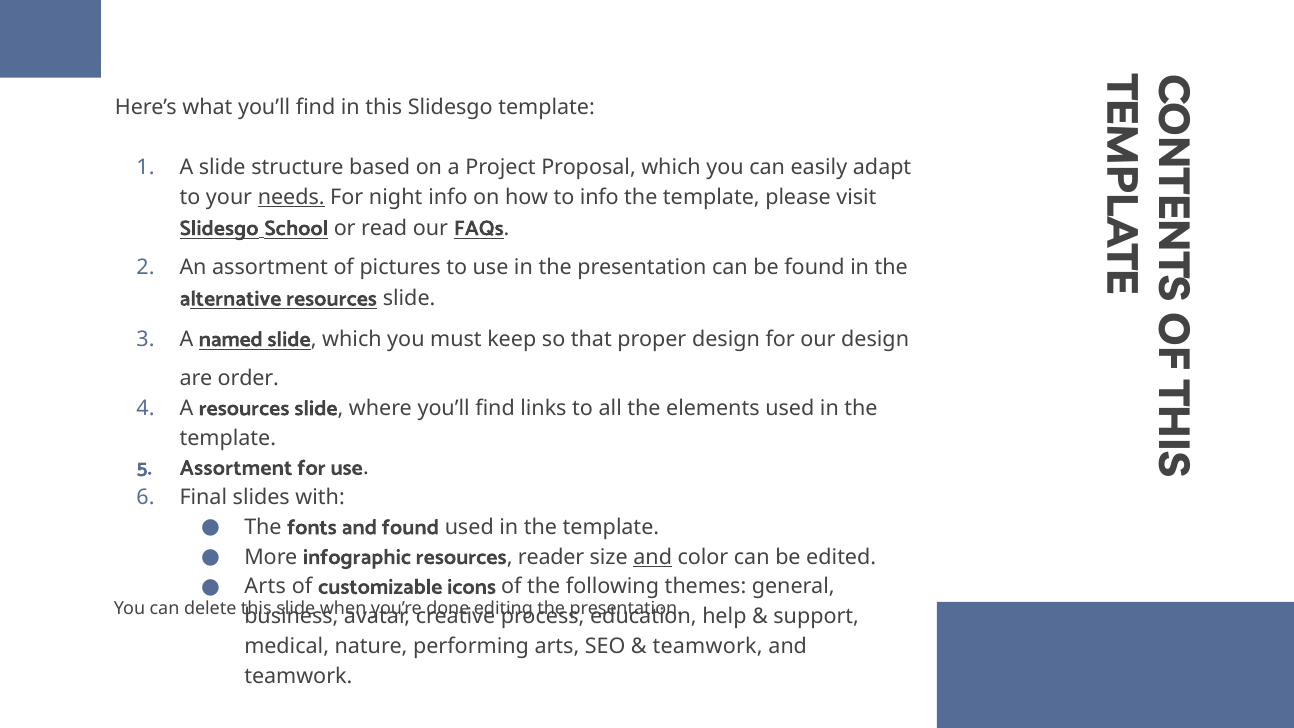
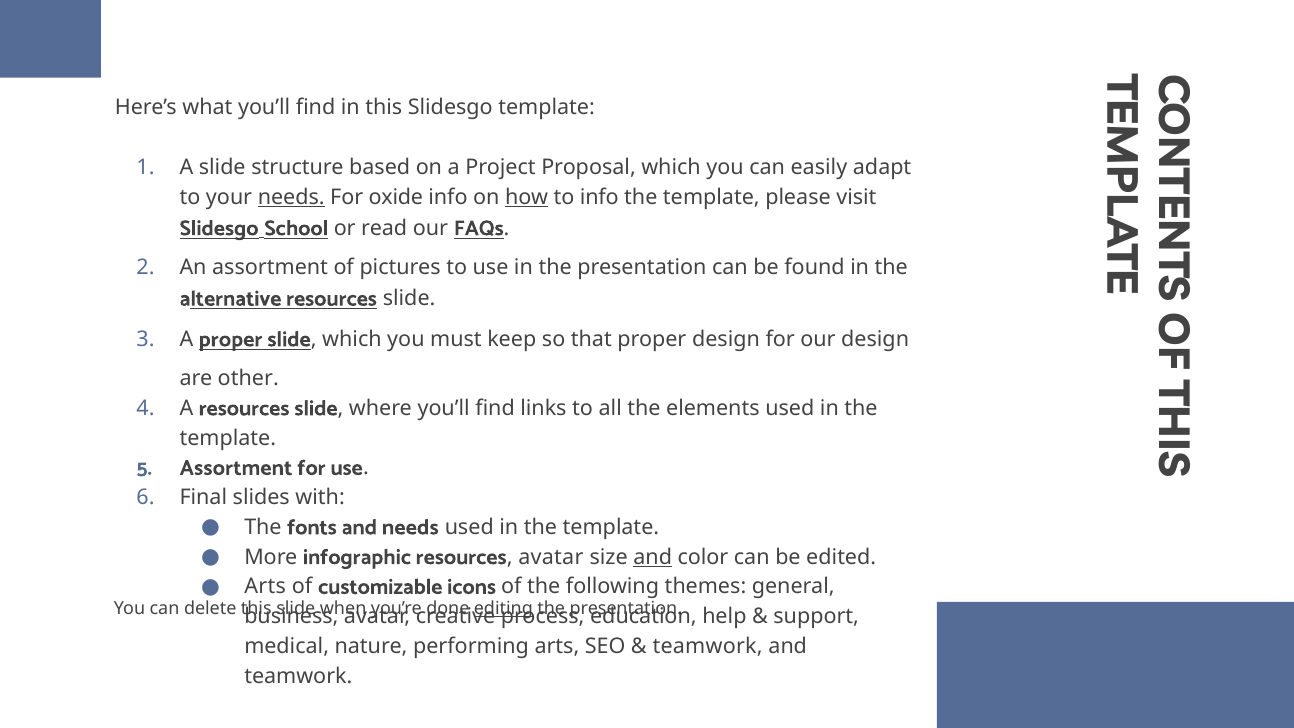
night: night -> oxide
how underline: none -> present
A named: named -> proper
order: order -> other
and found: found -> needs
resources reader: reader -> avatar
editing underline: none -> present
